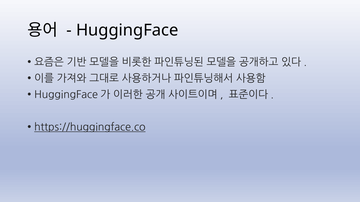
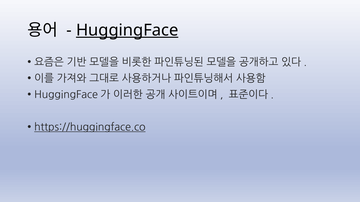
HuggingFace underline: none -> present
